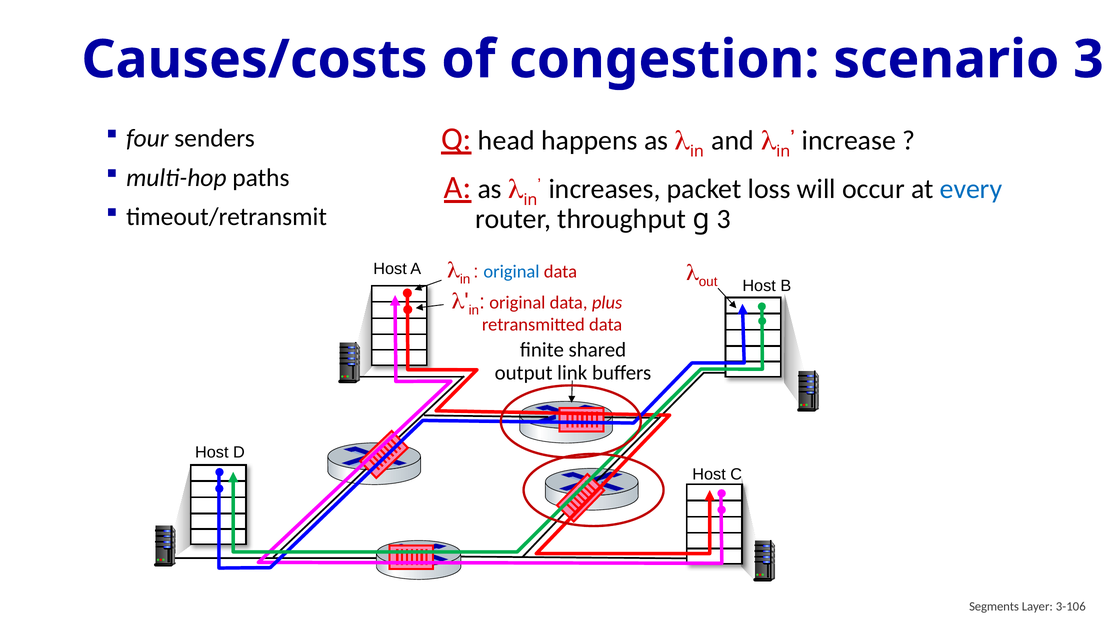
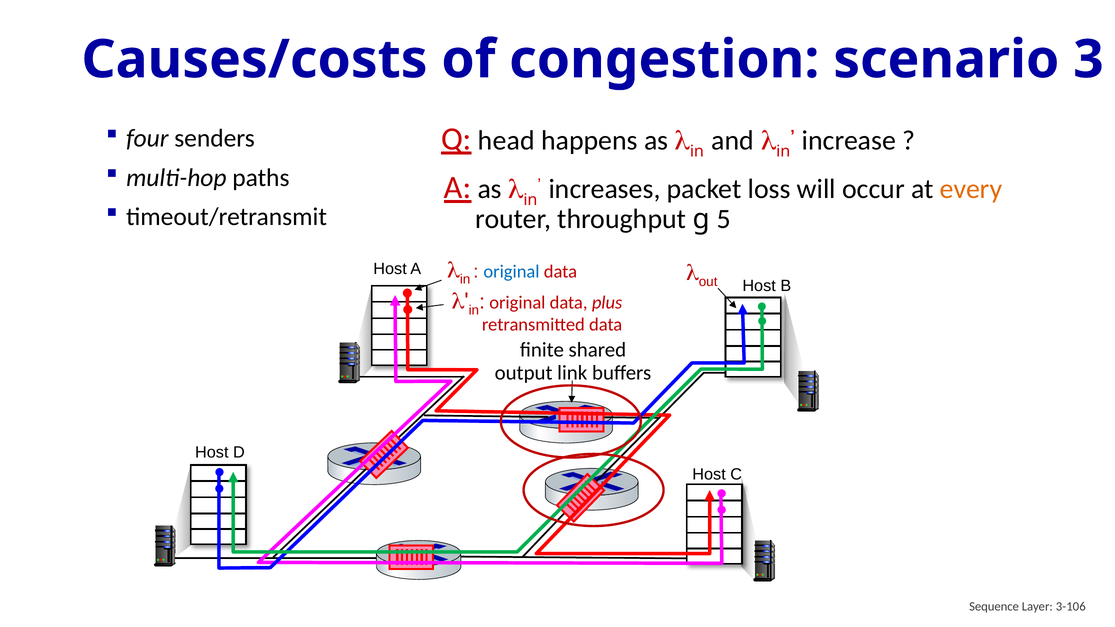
every colour: blue -> orange
g 3: 3 -> 5
Segments: Segments -> Sequence
